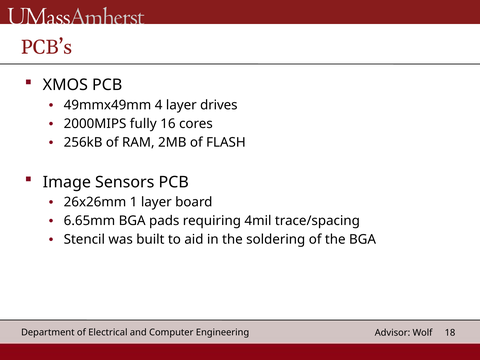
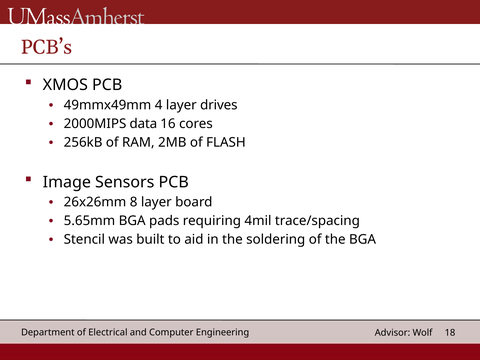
fully: fully -> data
1: 1 -> 8
6.65mm: 6.65mm -> 5.65mm
